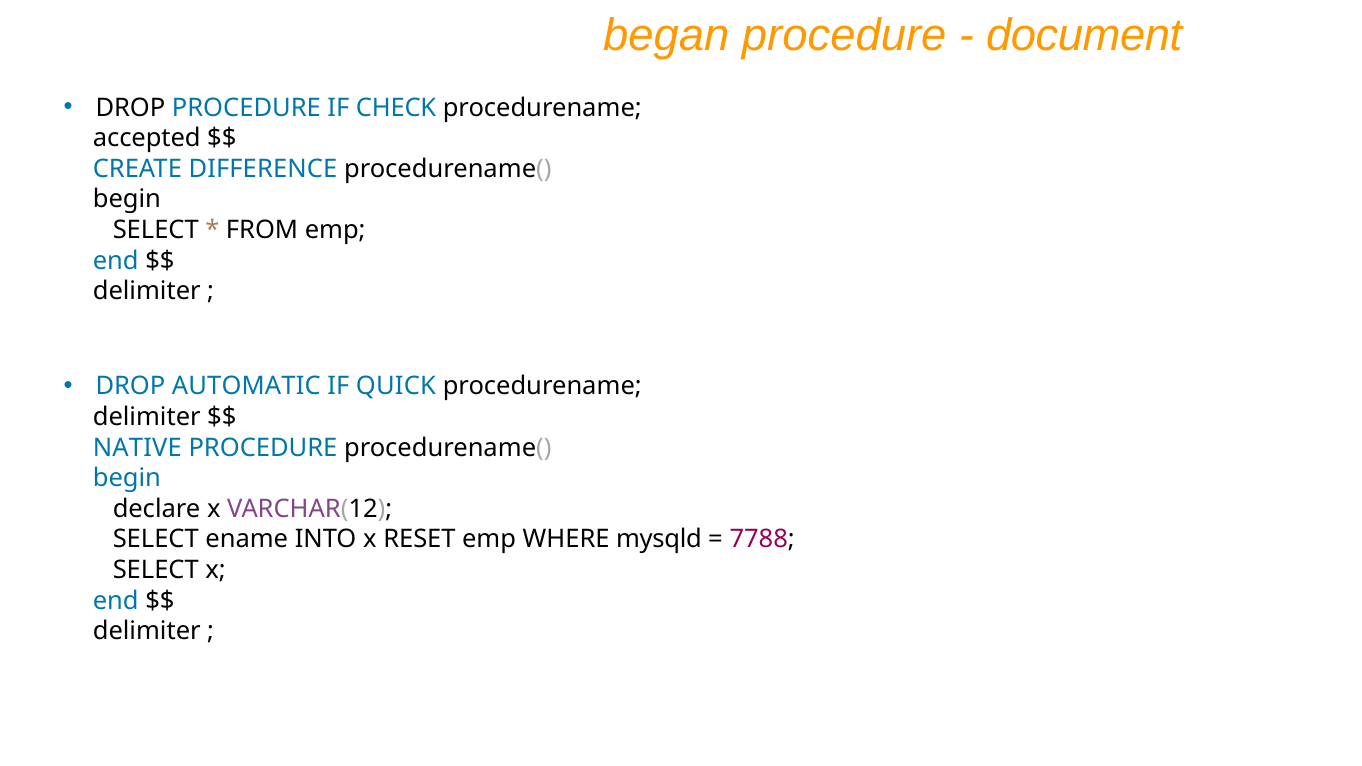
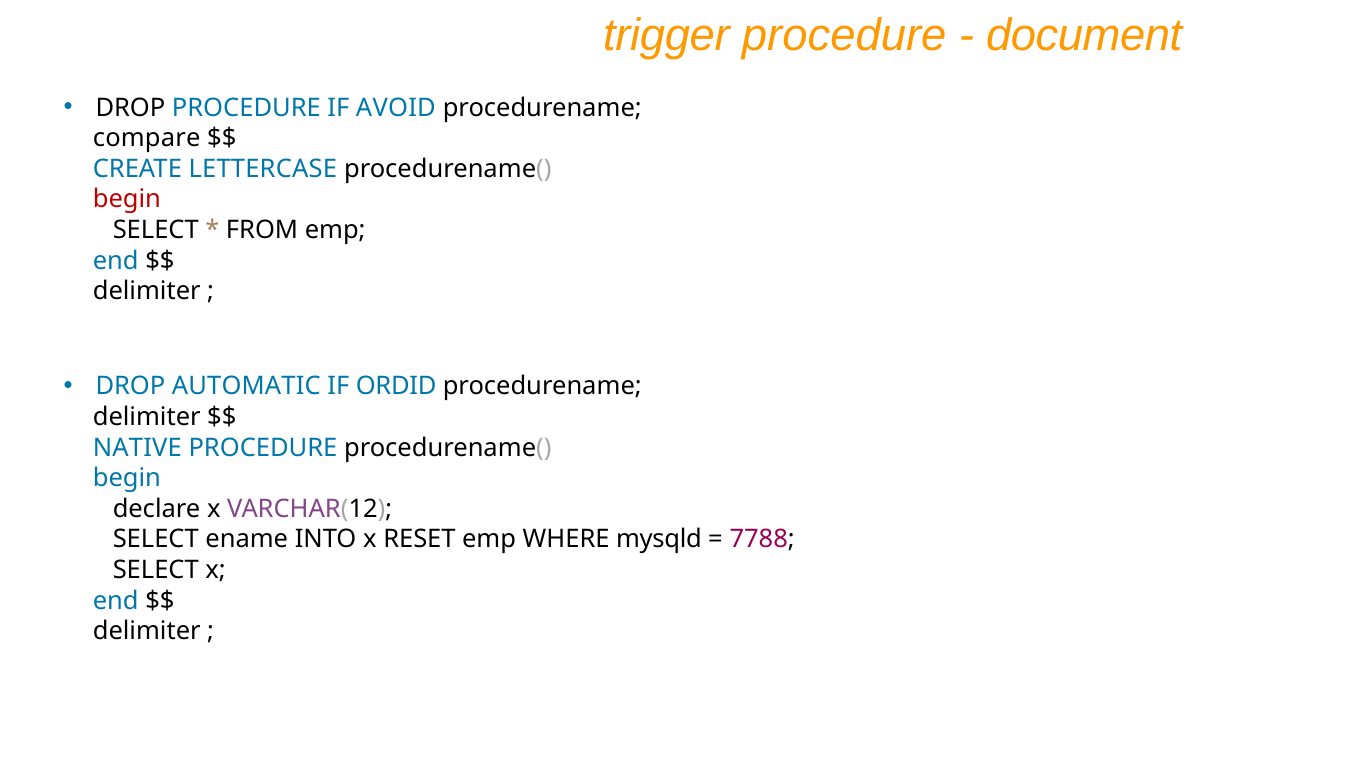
began: began -> trigger
CHECK: CHECK -> AVOID
accepted: accepted -> compare
DIFFERENCE: DIFFERENCE -> LETTERCASE
begin at (127, 200) colour: black -> red
QUICK: QUICK -> ORDID
